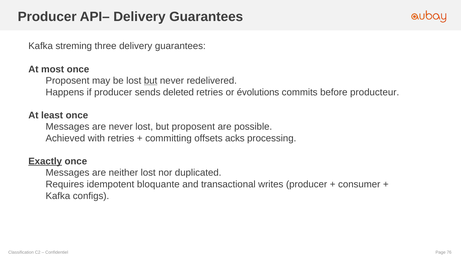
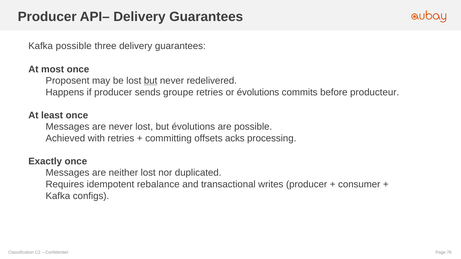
Kafka streming: streming -> possible
deleted: deleted -> groupe
but proposent: proposent -> évolutions
Exactly underline: present -> none
bloquante: bloquante -> rebalance
